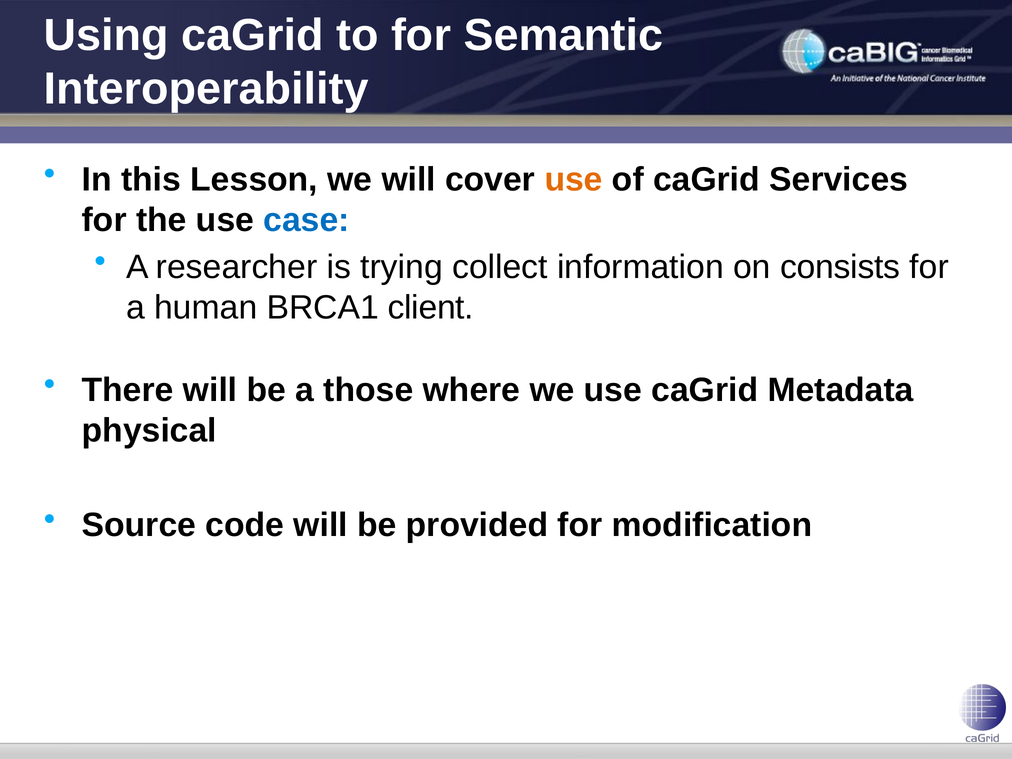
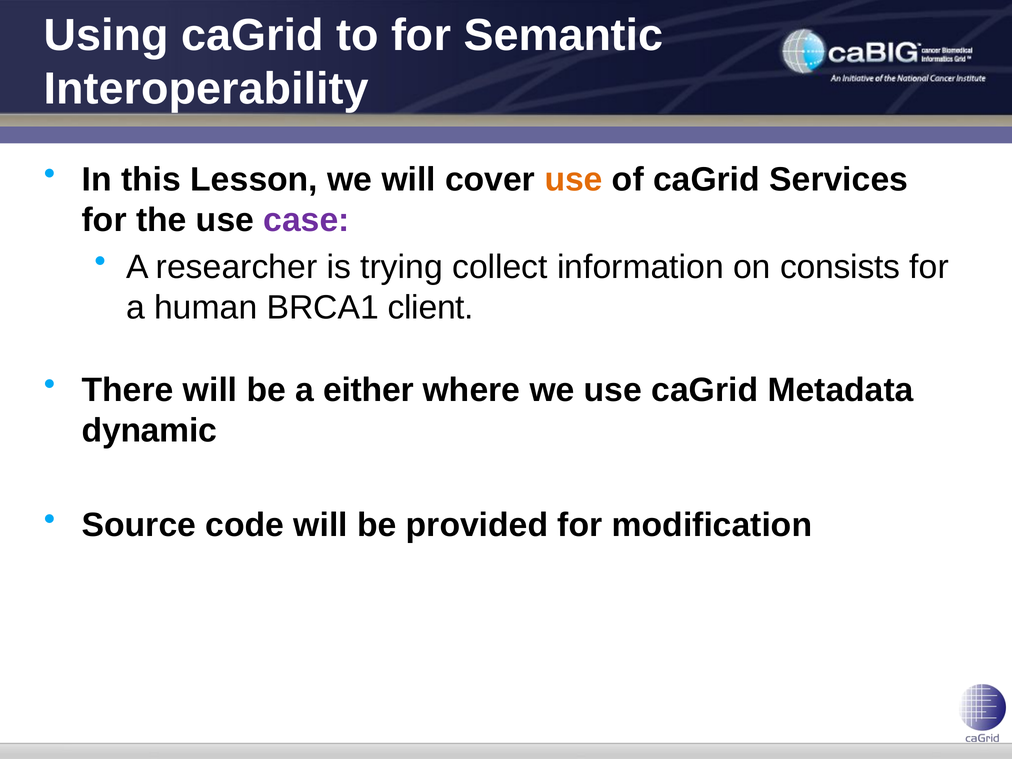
case colour: blue -> purple
those: those -> either
physical: physical -> dynamic
